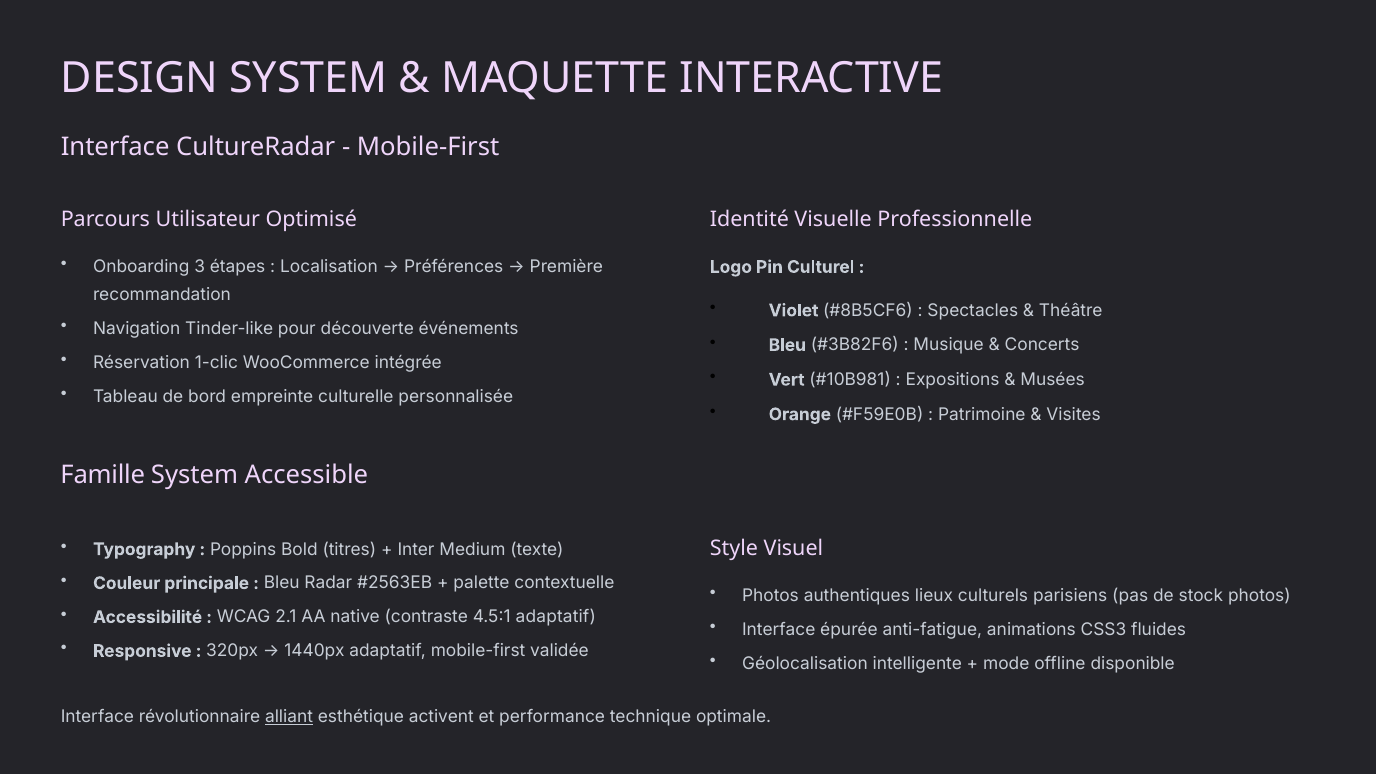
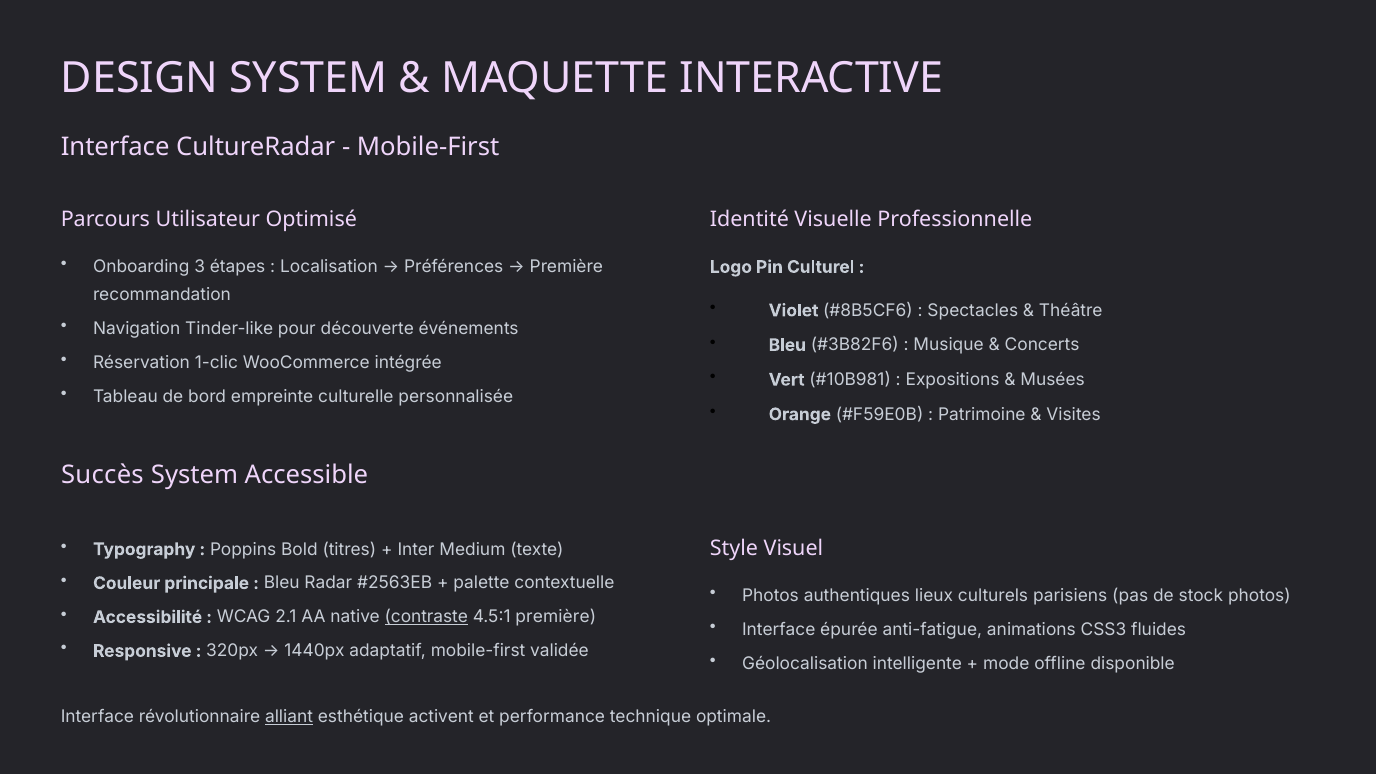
Famille: Famille -> Succès
contraste underline: none -> present
4.5:1 adaptatif: adaptatif -> première
